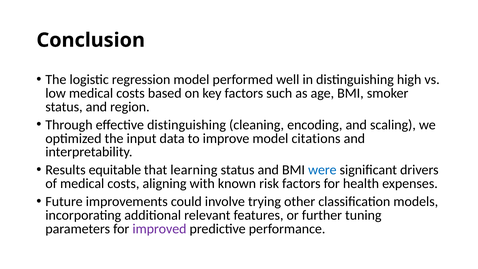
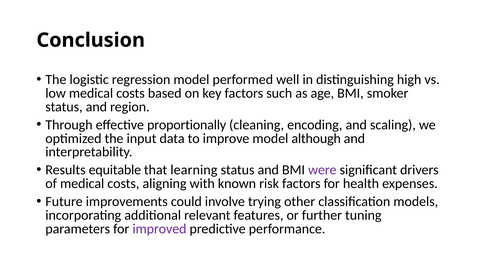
effective distinguishing: distinguishing -> proportionally
citations: citations -> although
were colour: blue -> purple
